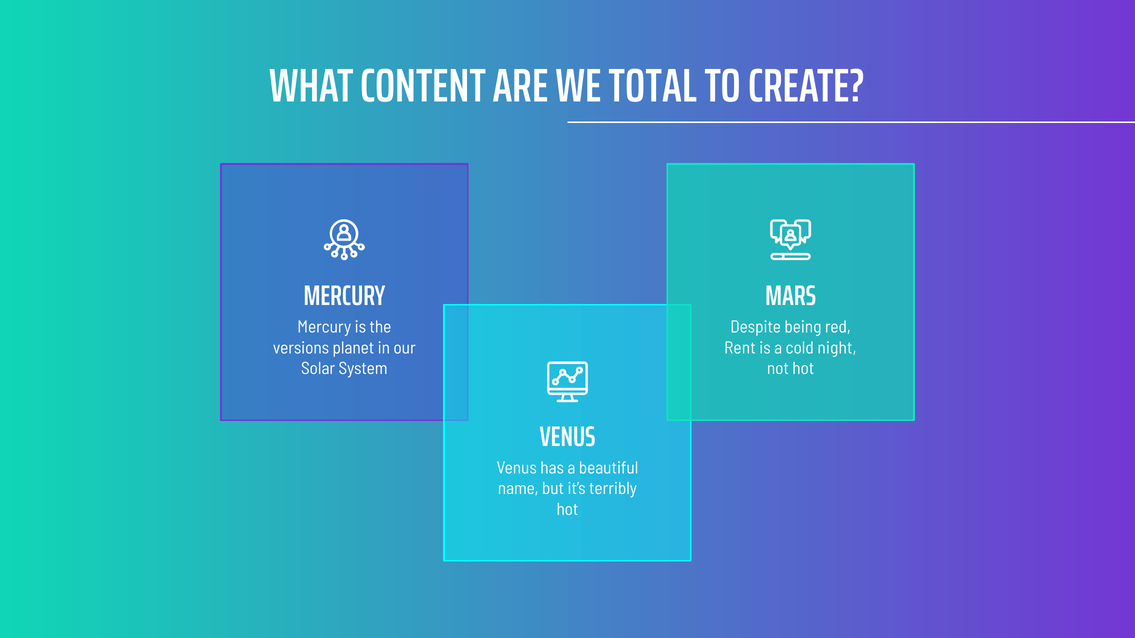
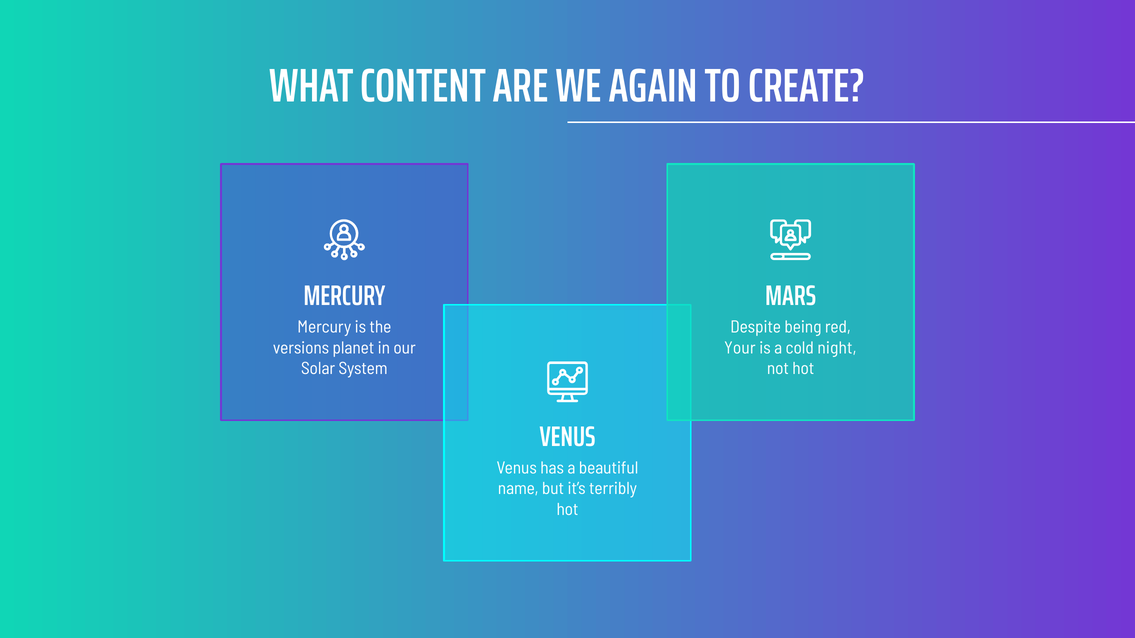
TOTAL: TOTAL -> AGAIN
Rent: Rent -> Your
